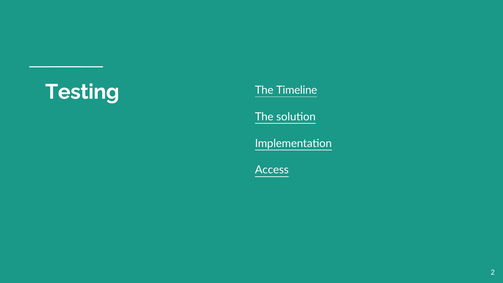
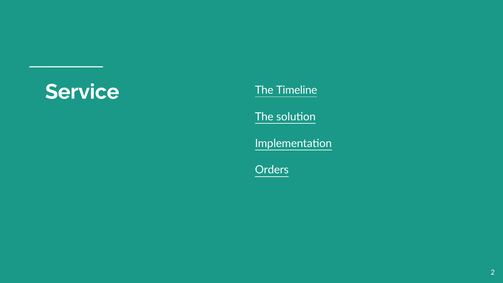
Testing: Testing -> Service
Access: Access -> Orders
